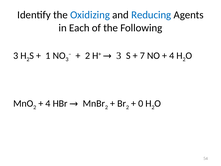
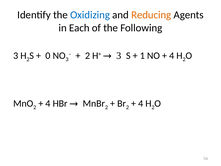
Reducing colour: blue -> orange
1: 1 -> 0
7: 7 -> 1
0 at (141, 103): 0 -> 4
